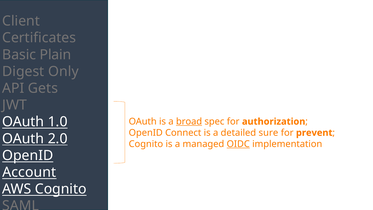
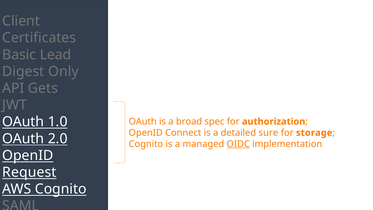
Plain: Plain -> Lead
broad underline: present -> none
prevent: prevent -> storage
Account: Account -> Request
